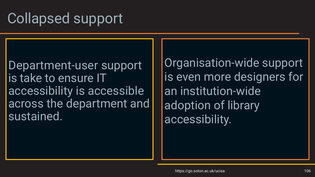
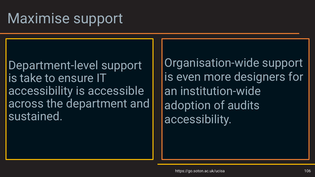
Collapsed: Collapsed -> Maximise
Department-user: Department-user -> Department-level
library: library -> audits
